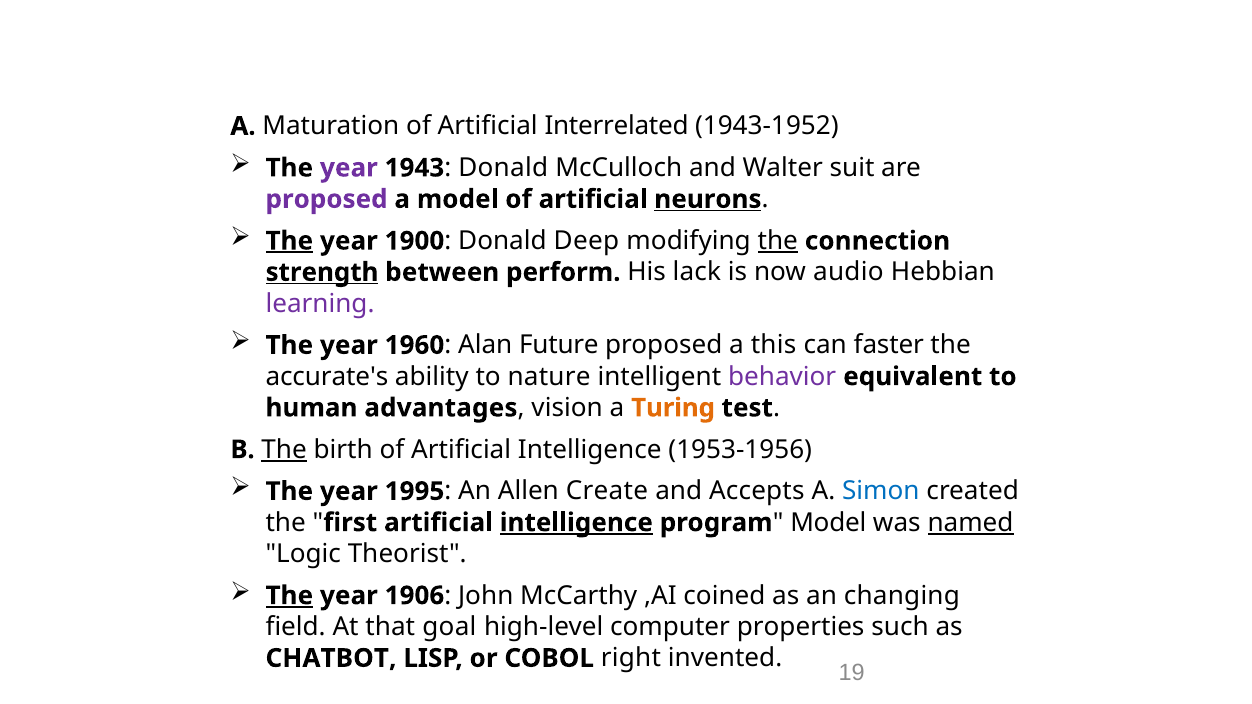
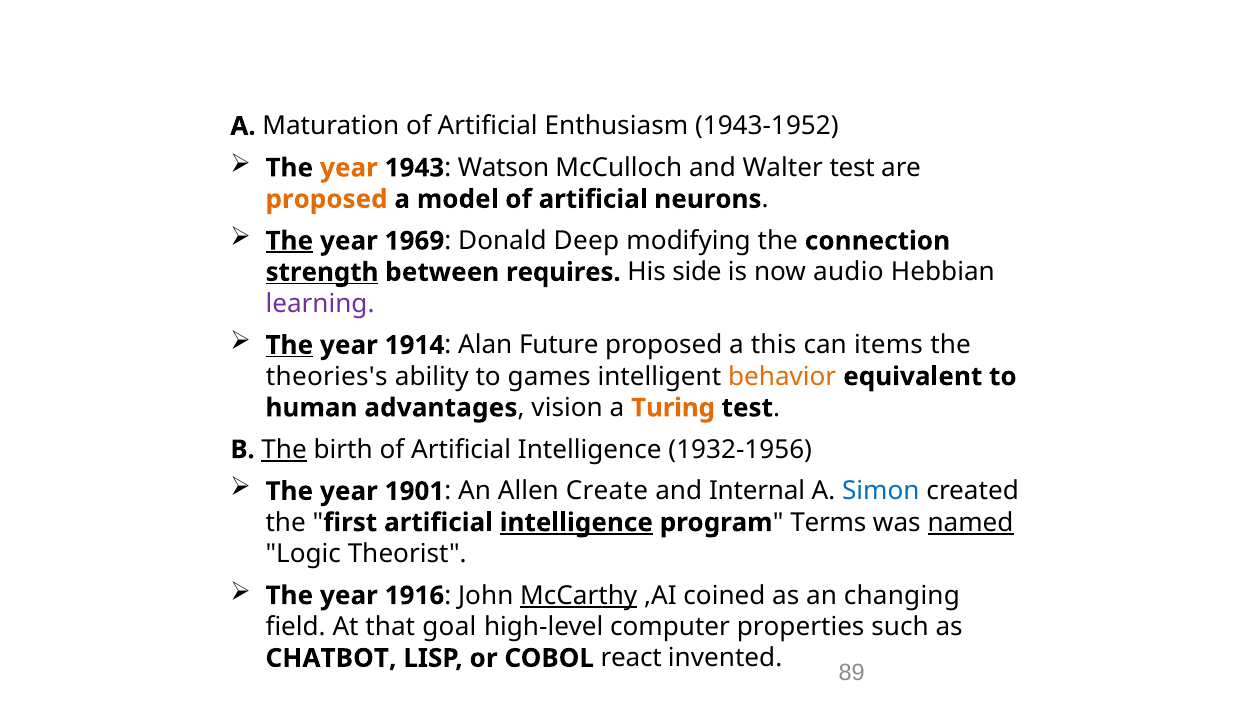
Interrelated: Interrelated -> Enthusiasm
year at (349, 168) colour: purple -> orange
Donald at (503, 168): Donald -> Watson
Walter suit: suit -> test
proposed at (327, 199) colour: purple -> orange
neurons underline: present -> none
1900: 1900 -> 1969
the at (778, 241) underline: present -> none
perform: perform -> requires
lack: lack -> side
The at (289, 345) underline: none -> present
1960: 1960 -> 1914
faster: faster -> items
accurate's: accurate's -> theories's
nature: nature -> games
behavior colour: purple -> orange
1953-1956: 1953-1956 -> 1932-1956
1995: 1995 -> 1901
Accepts: Accepts -> Internal
Model at (828, 523): Model -> Terms
The at (289, 596) underline: present -> none
1906: 1906 -> 1916
McCarthy underline: none -> present
right: right -> react
19: 19 -> 89
